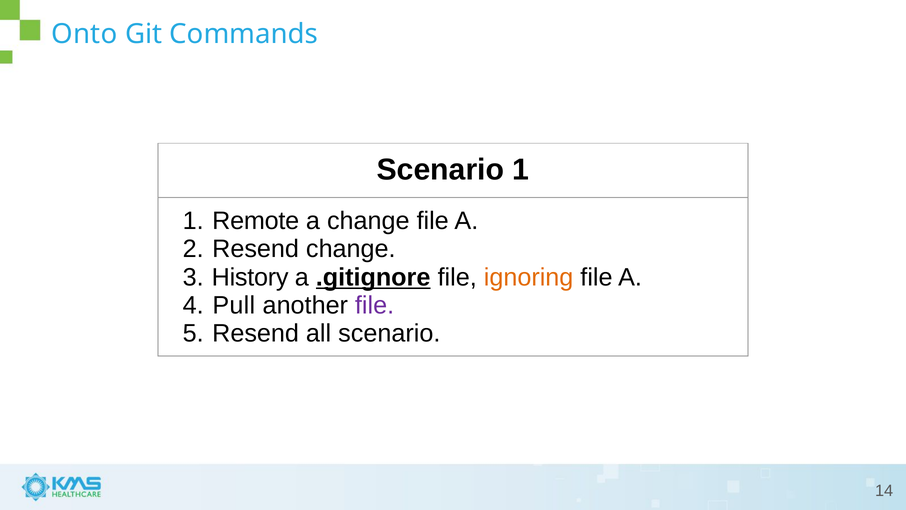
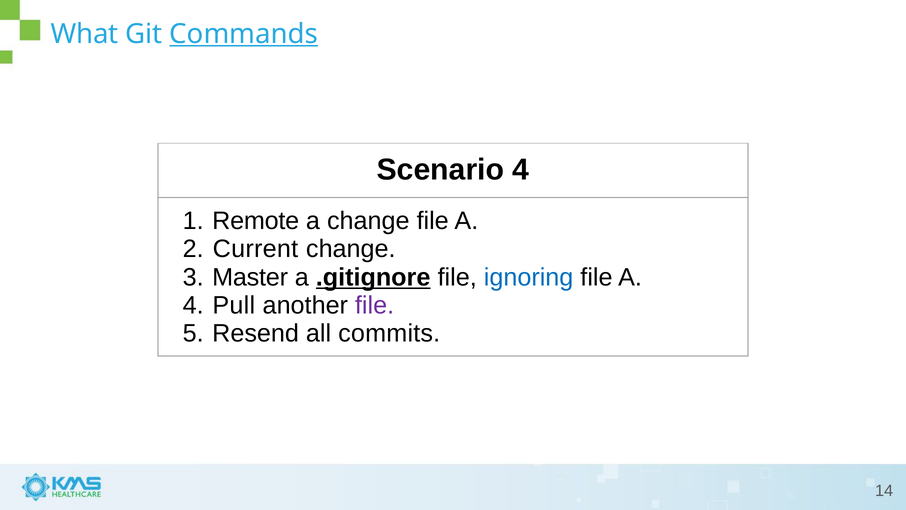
Onto: Onto -> What
Commands underline: none -> present
Scenario 1: 1 -> 4
Resend at (256, 249): Resend -> Current
History: History -> Master
ignoring colour: orange -> blue
all scenario: scenario -> commits
